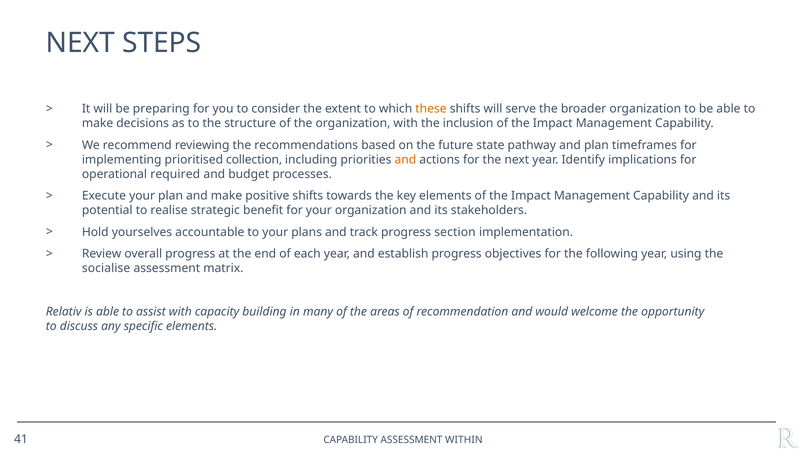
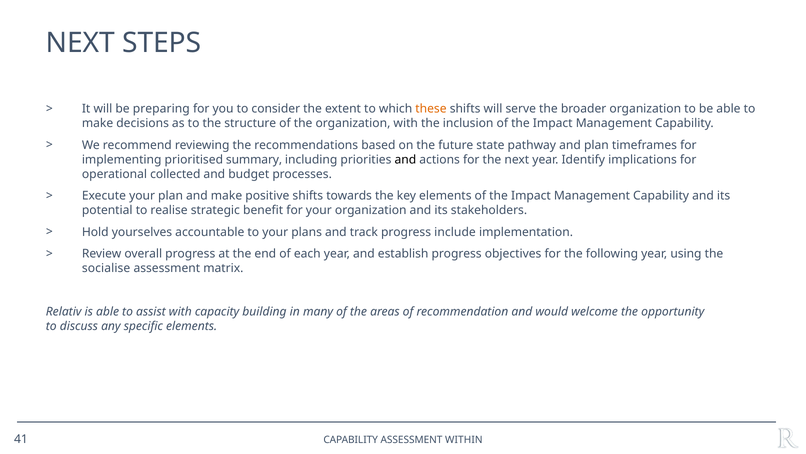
collection: collection -> summary
and at (405, 159) colour: orange -> black
required: required -> collected
section: section -> include
